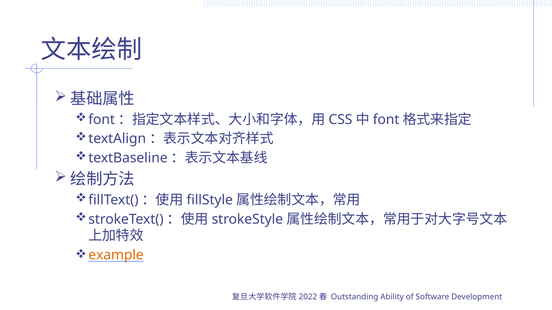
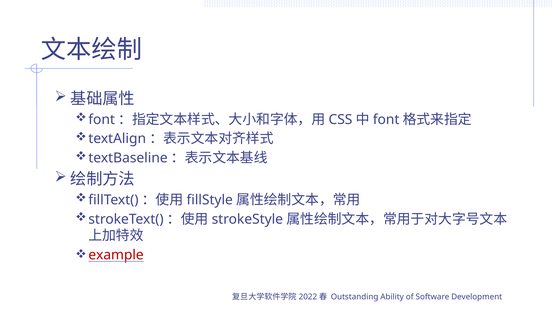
example colour: orange -> red
